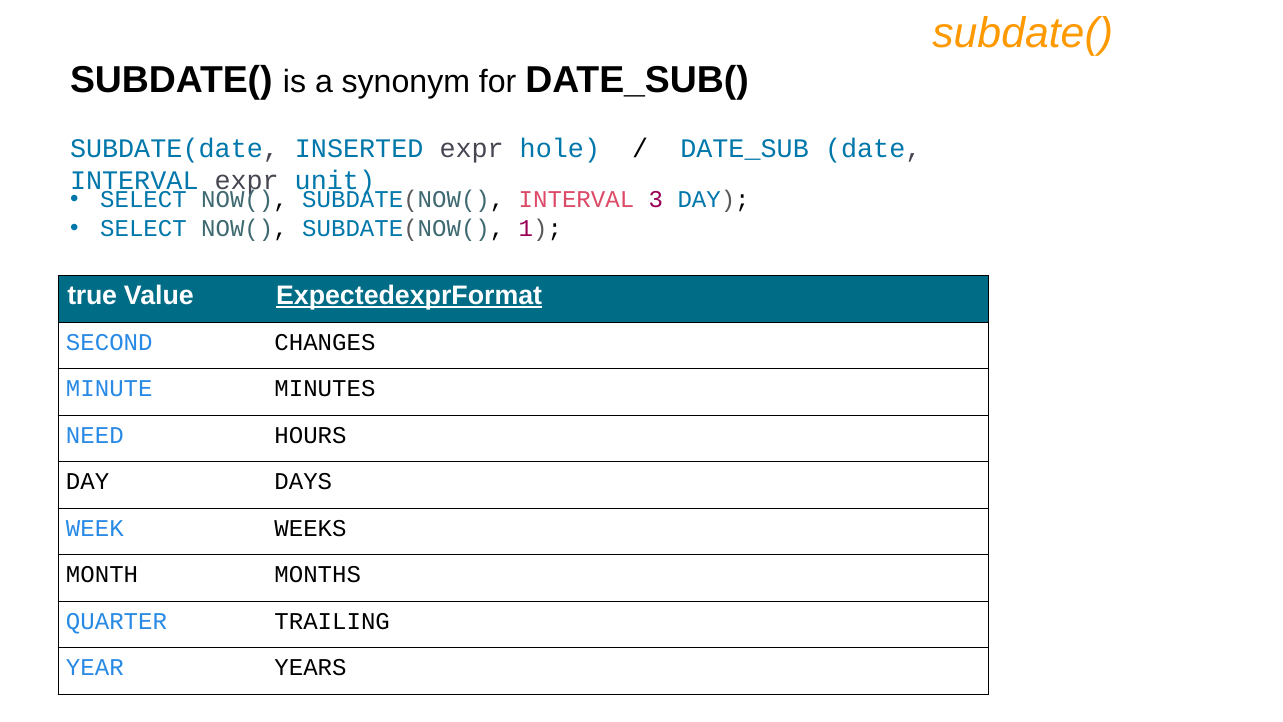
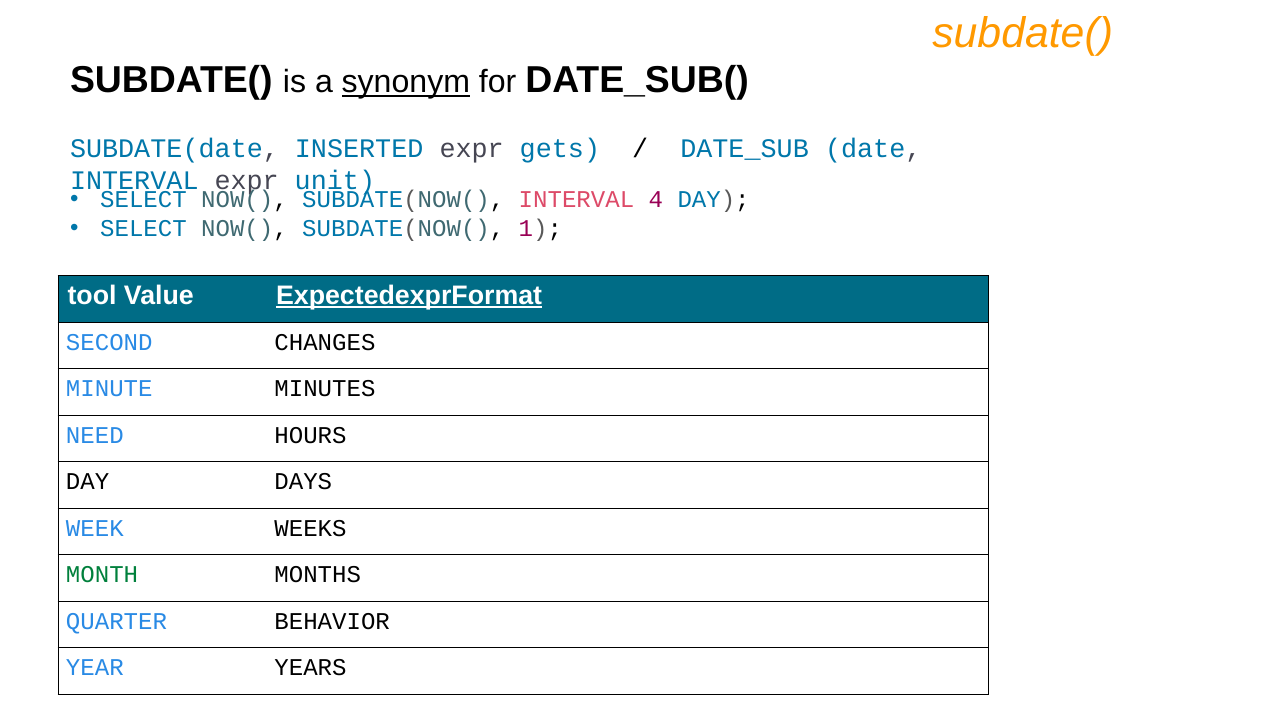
synonym underline: none -> present
hole: hole -> gets
3: 3 -> 4
true: true -> tool
MONTH colour: black -> green
TRAILING: TRAILING -> BEHAVIOR
